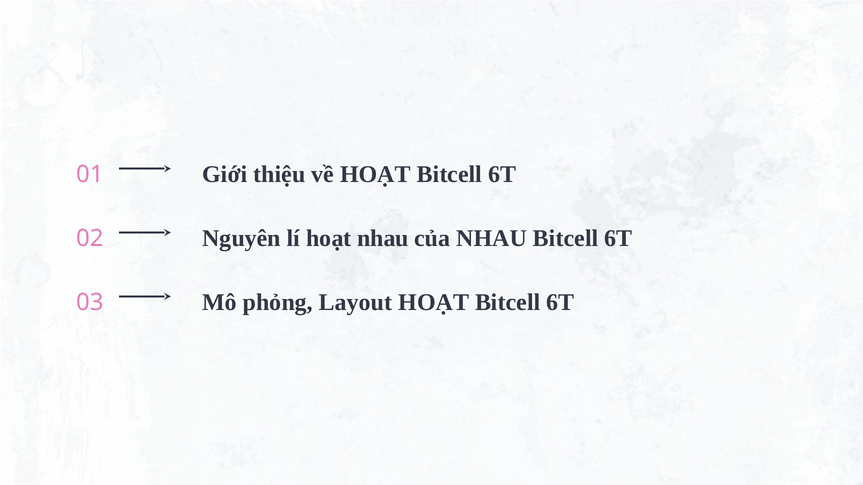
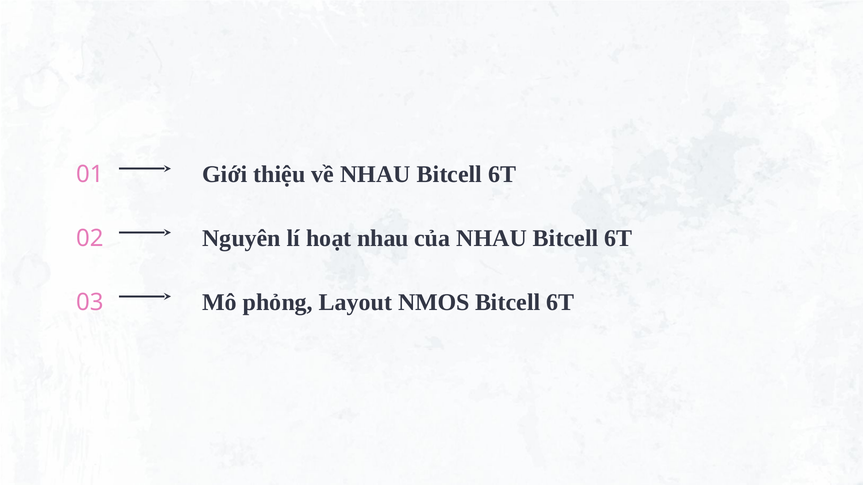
về HOẠT: HOẠT -> NHAU
Layout HOẠT: HOẠT -> NMOS
